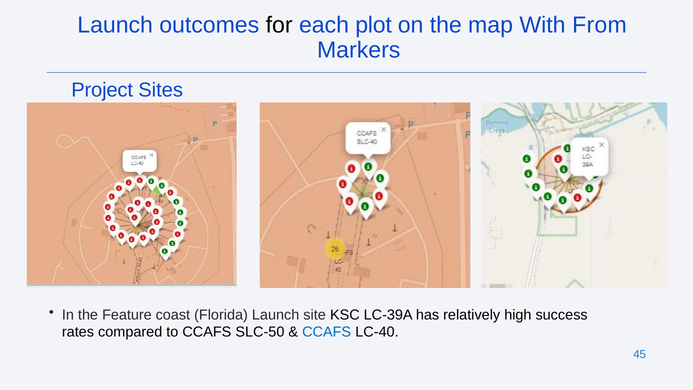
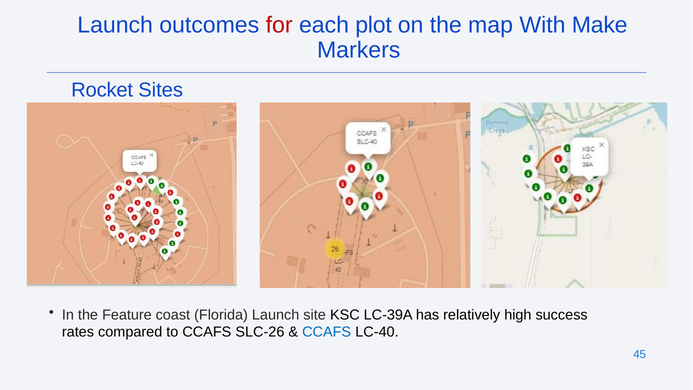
for colour: black -> red
From: From -> Make
Project: Project -> Rocket
SLC-50: SLC-50 -> SLC-26
